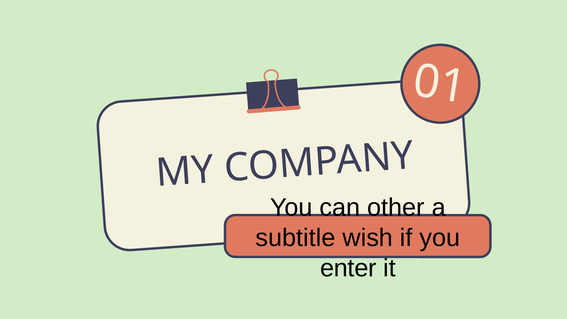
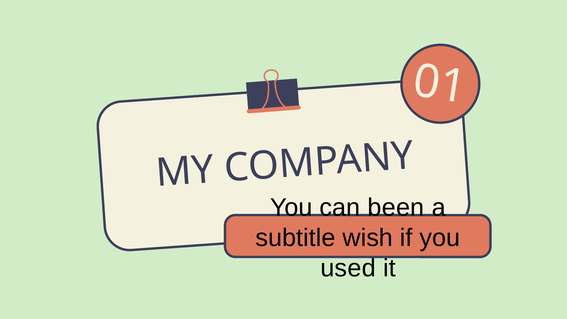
other: other -> been
enter: enter -> used
